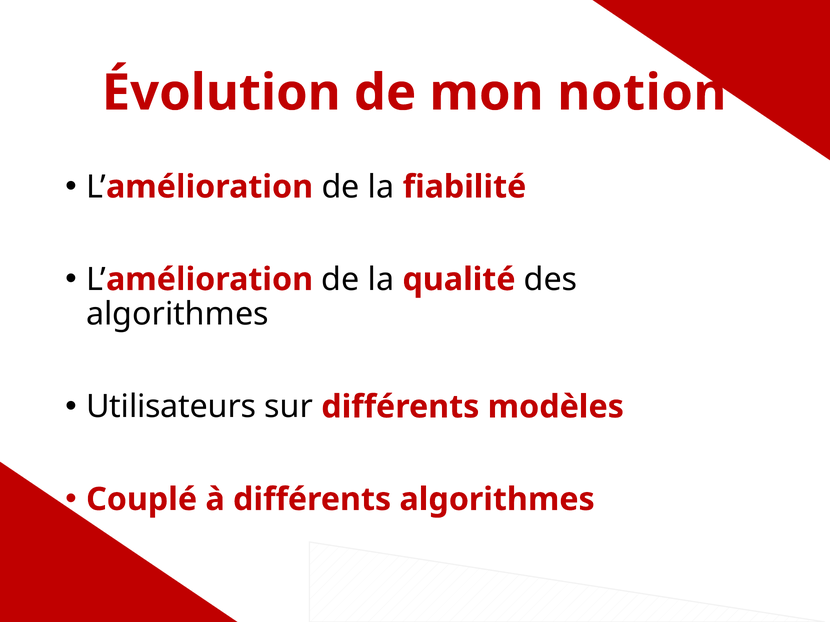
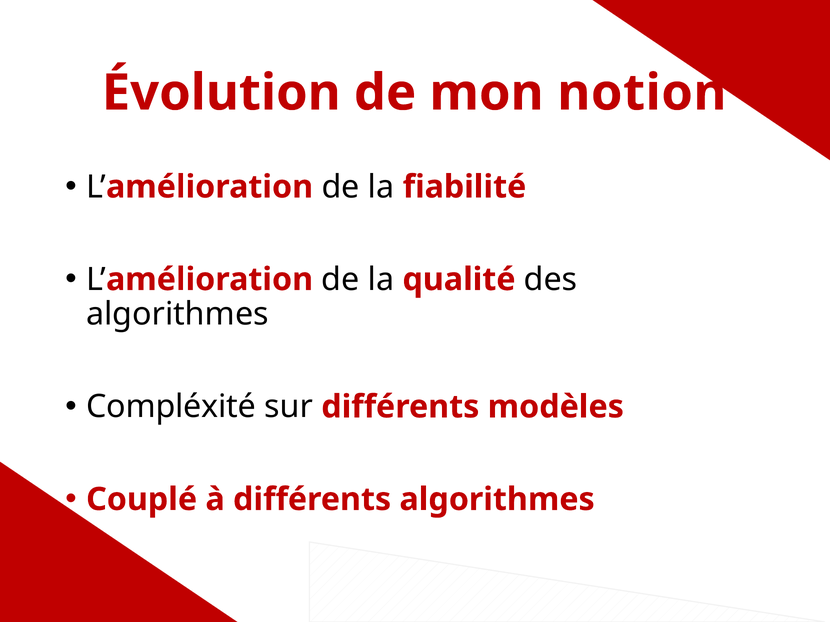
Utilisateurs: Utilisateurs -> Compléxité
